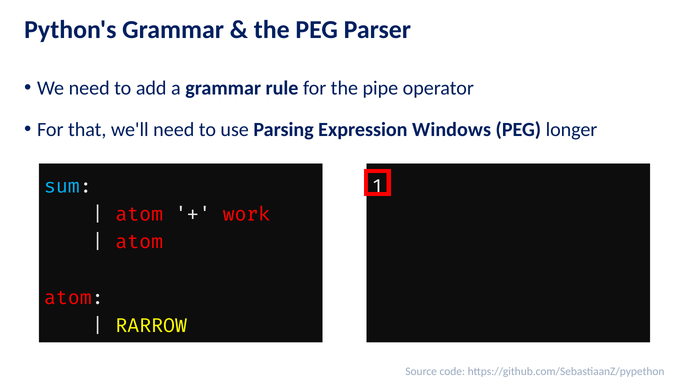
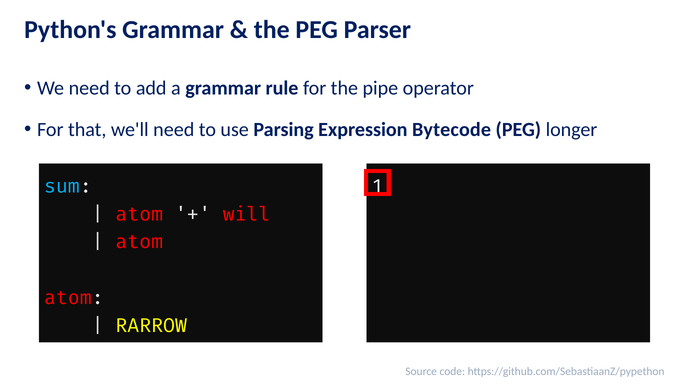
Windows: Windows -> Bytecode
work: work -> will
